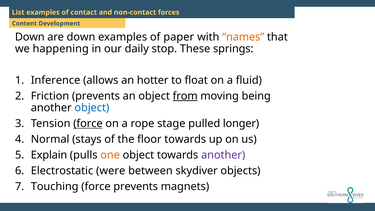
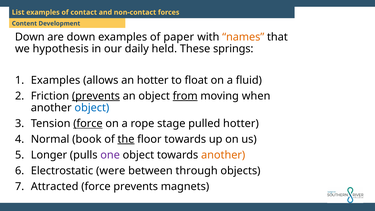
happening: happening -> hypothesis
stop: stop -> held
Inference at (56, 80): Inference -> Examples
prevents at (96, 96) underline: none -> present
being: being -> when
pulled longer: longer -> hotter
stays: stays -> book
the underline: none -> present
Explain: Explain -> Longer
one colour: orange -> purple
another at (223, 155) colour: purple -> orange
skydiver: skydiver -> through
Touching: Touching -> Attracted
